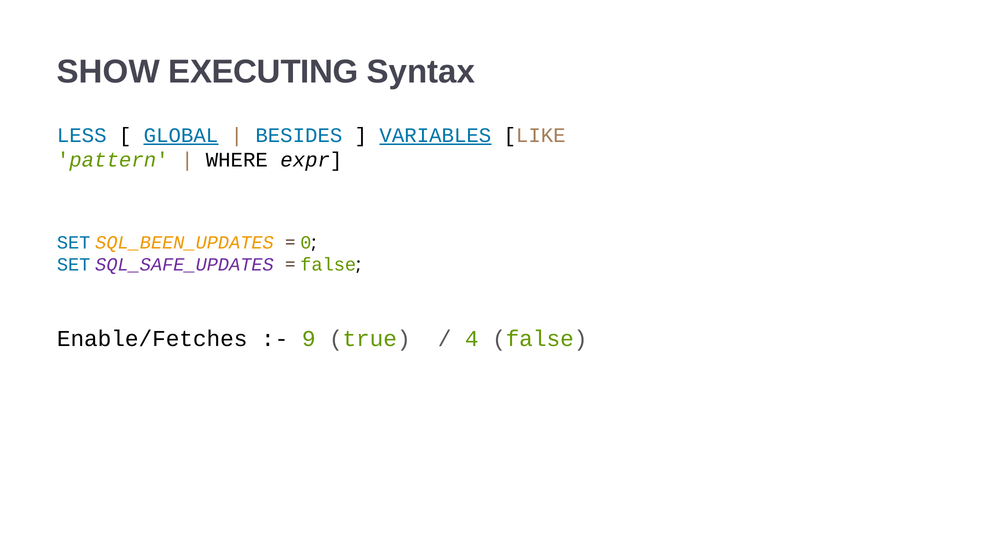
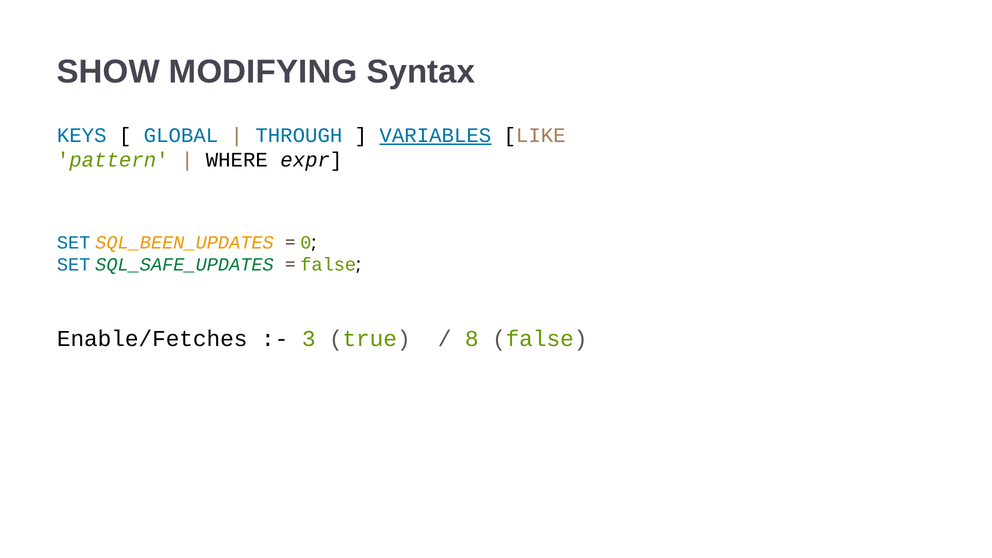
EXECUTING: EXECUTING -> MODIFYING
LESS: LESS -> KEYS
GLOBAL underline: present -> none
BESIDES: BESIDES -> THROUGH
SQL_SAFE_UPDATES colour: purple -> green
9: 9 -> 3
4: 4 -> 8
